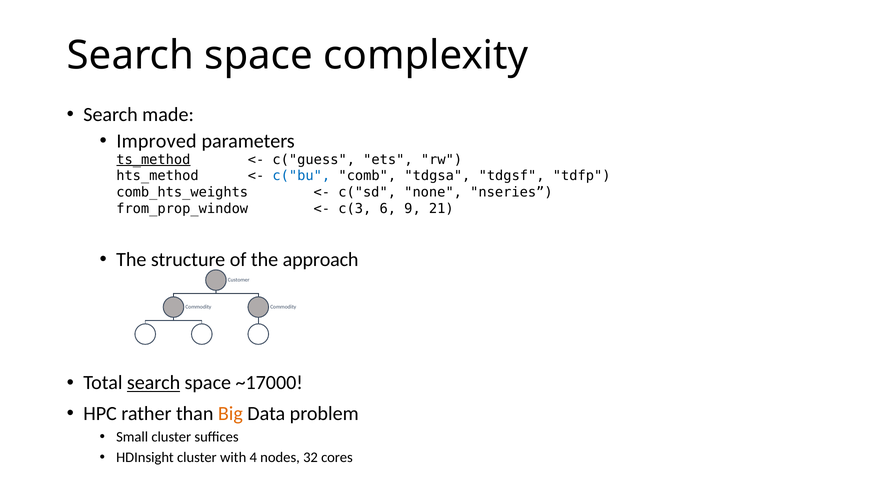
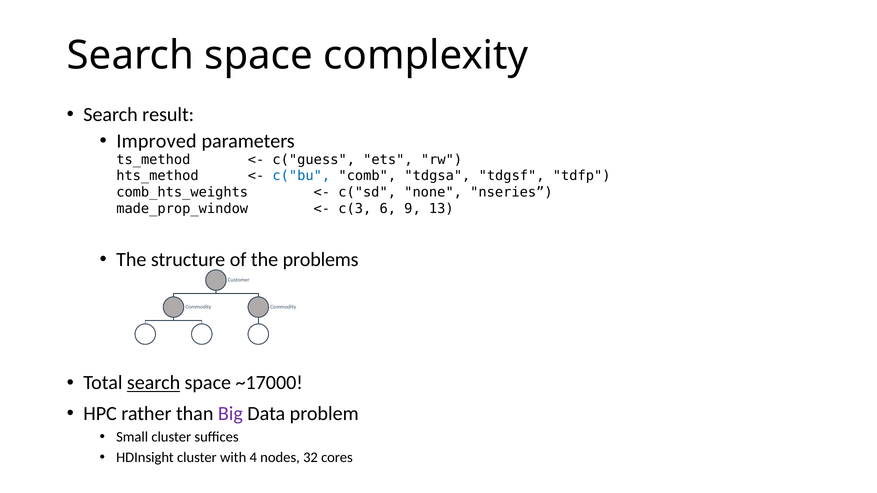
made: made -> result
ts_method underline: present -> none
from_prop_window: from_prop_window -> made_prop_window
21: 21 -> 13
approach: approach -> problems
Big colour: orange -> purple
